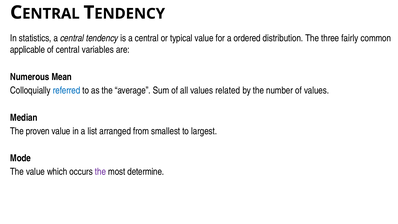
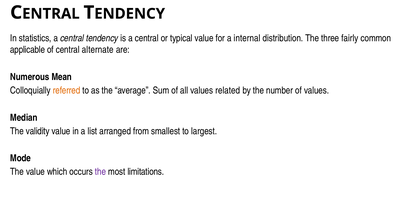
ordered: ordered -> internal
variables: variables -> alternate
referred colour: blue -> orange
proven: proven -> validity
determine: determine -> limitations
